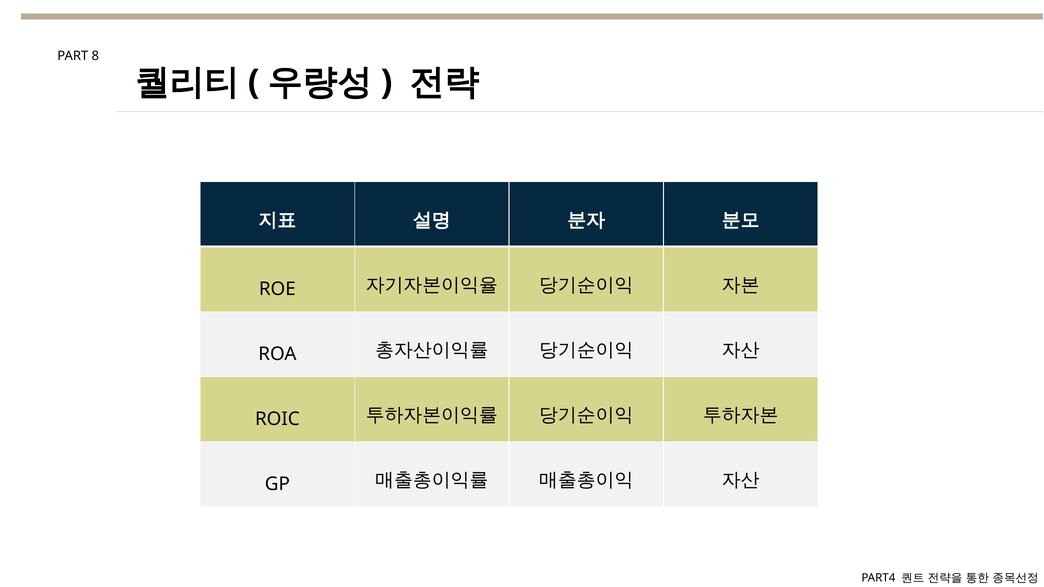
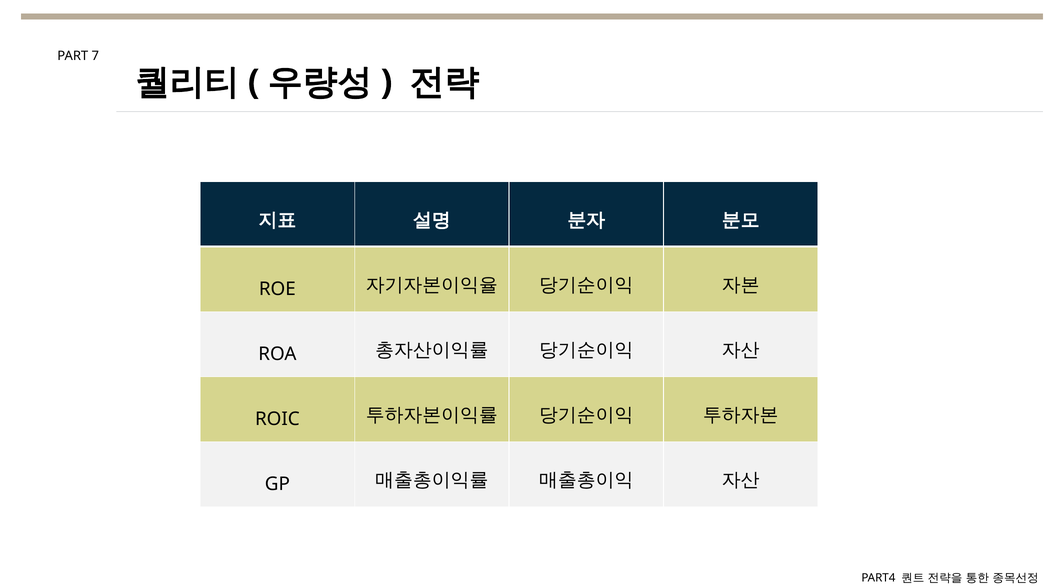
8: 8 -> 7
